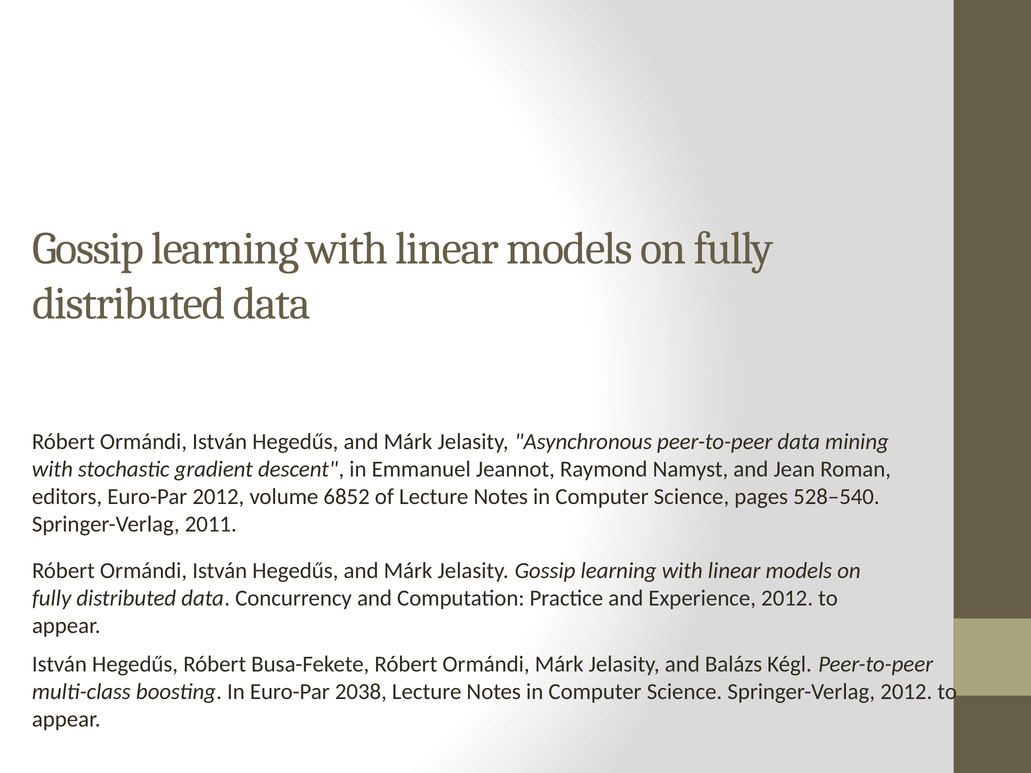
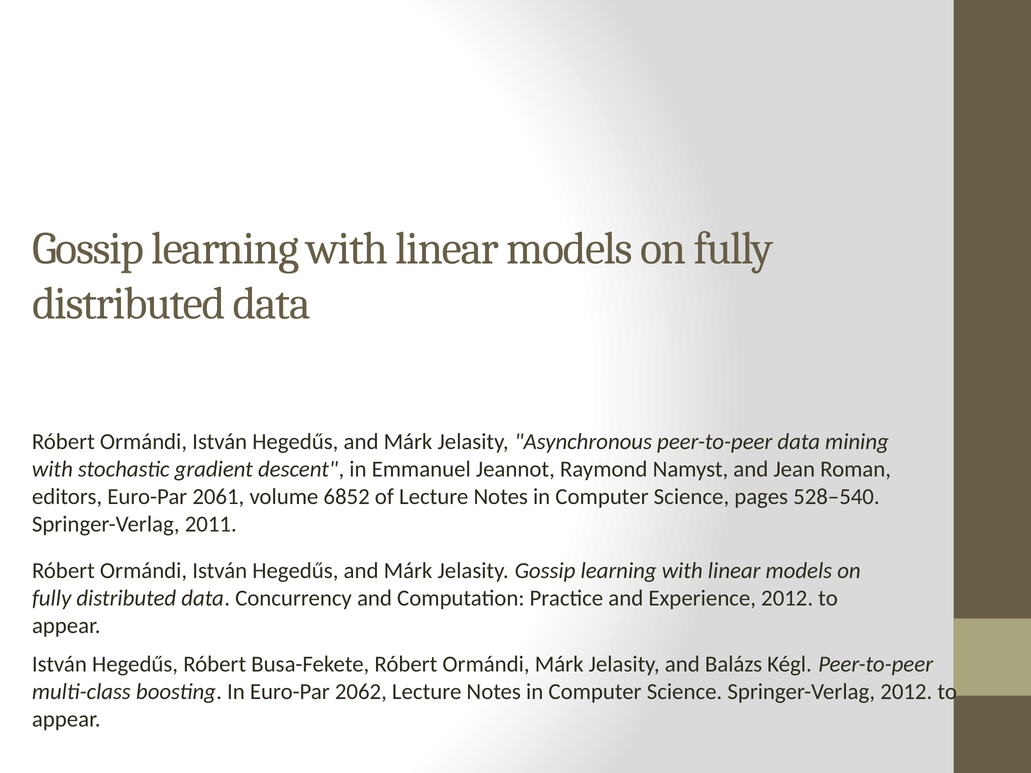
Euro-Par 2012: 2012 -> 2061
2038: 2038 -> 2062
